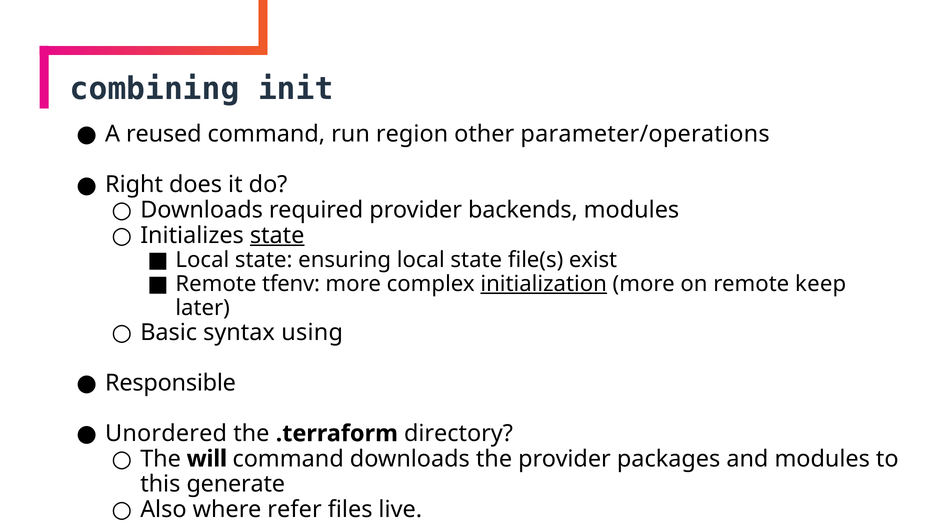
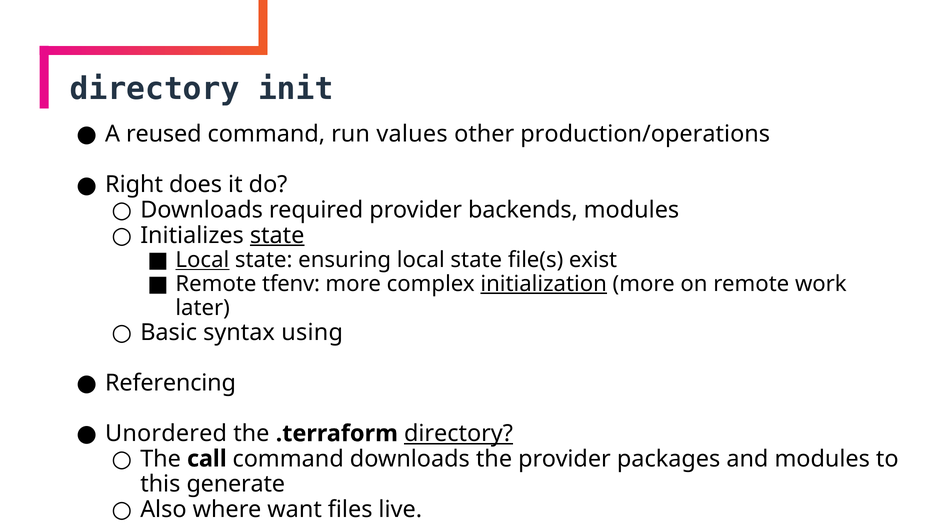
combining at (155, 89): combining -> directory
region: region -> values
parameter/operations: parameter/operations -> production/operations
Local at (202, 260) underline: none -> present
keep: keep -> work
Responsible: Responsible -> Referencing
directory at (458, 434) underline: none -> present
will: will -> call
refer: refer -> want
